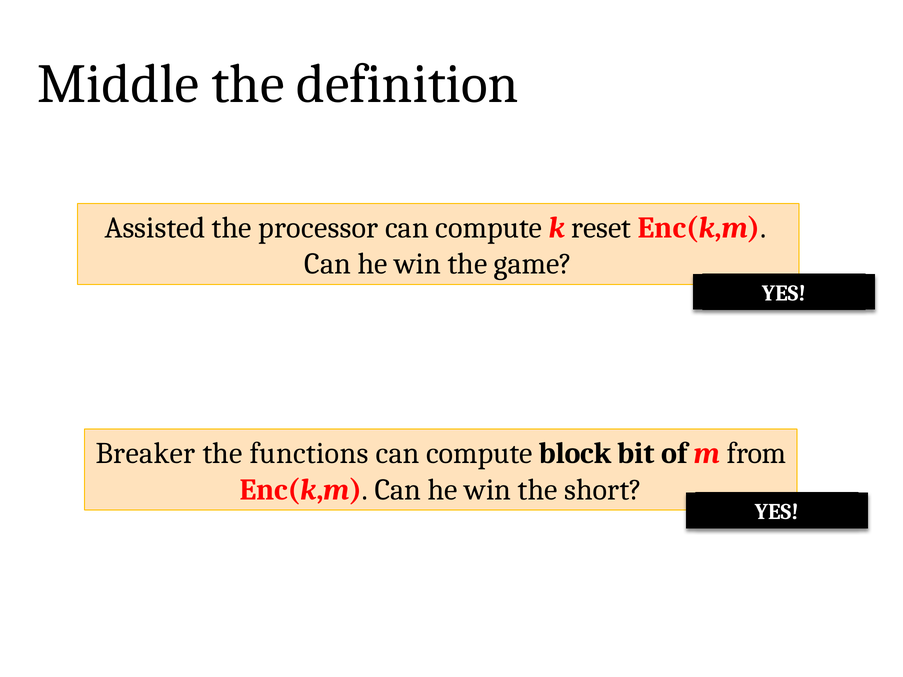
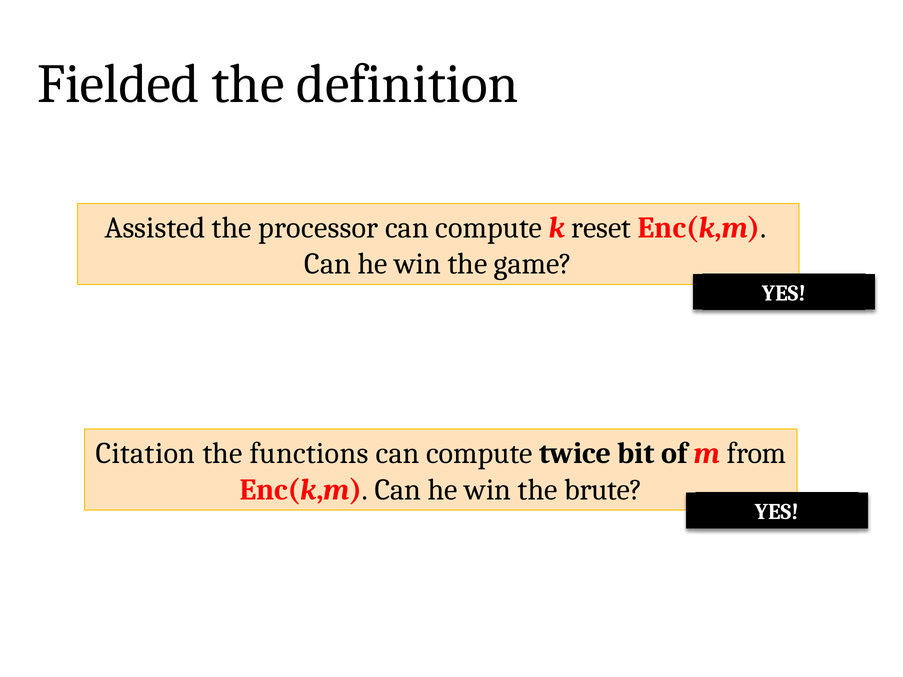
Middle: Middle -> Fielded
Breaker: Breaker -> Citation
block: block -> twice
short: short -> brute
